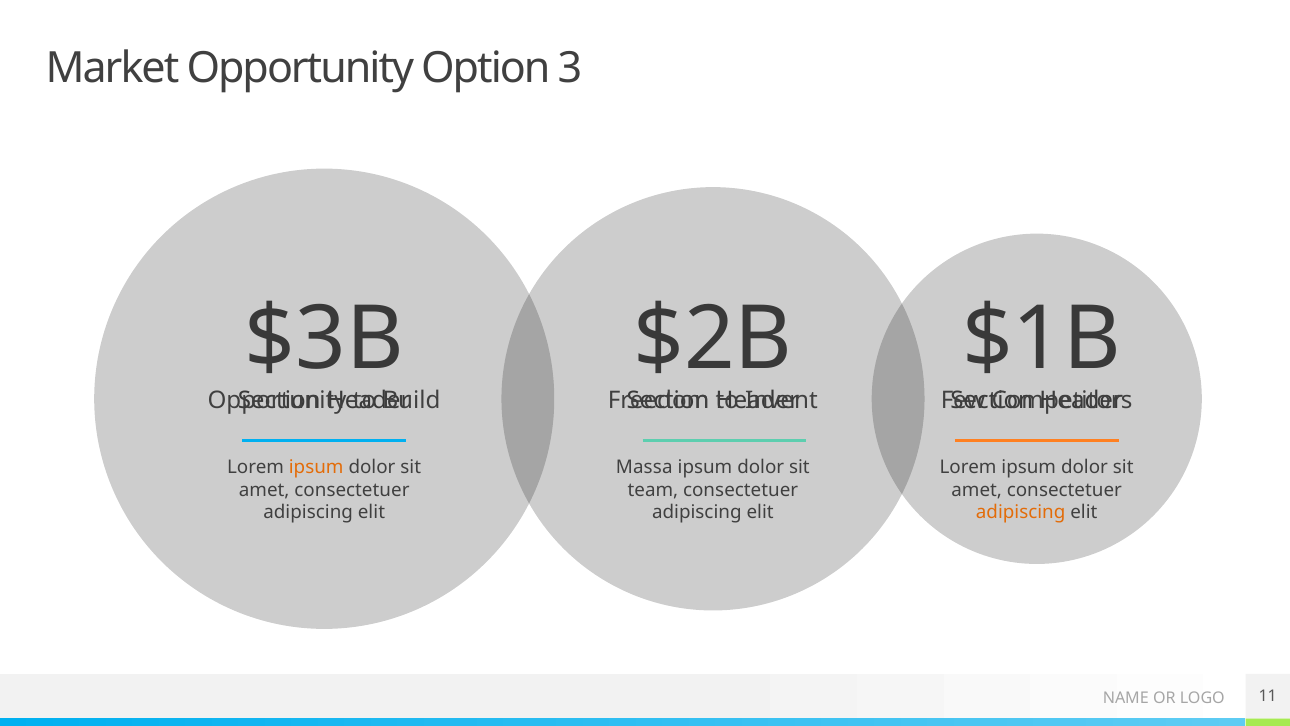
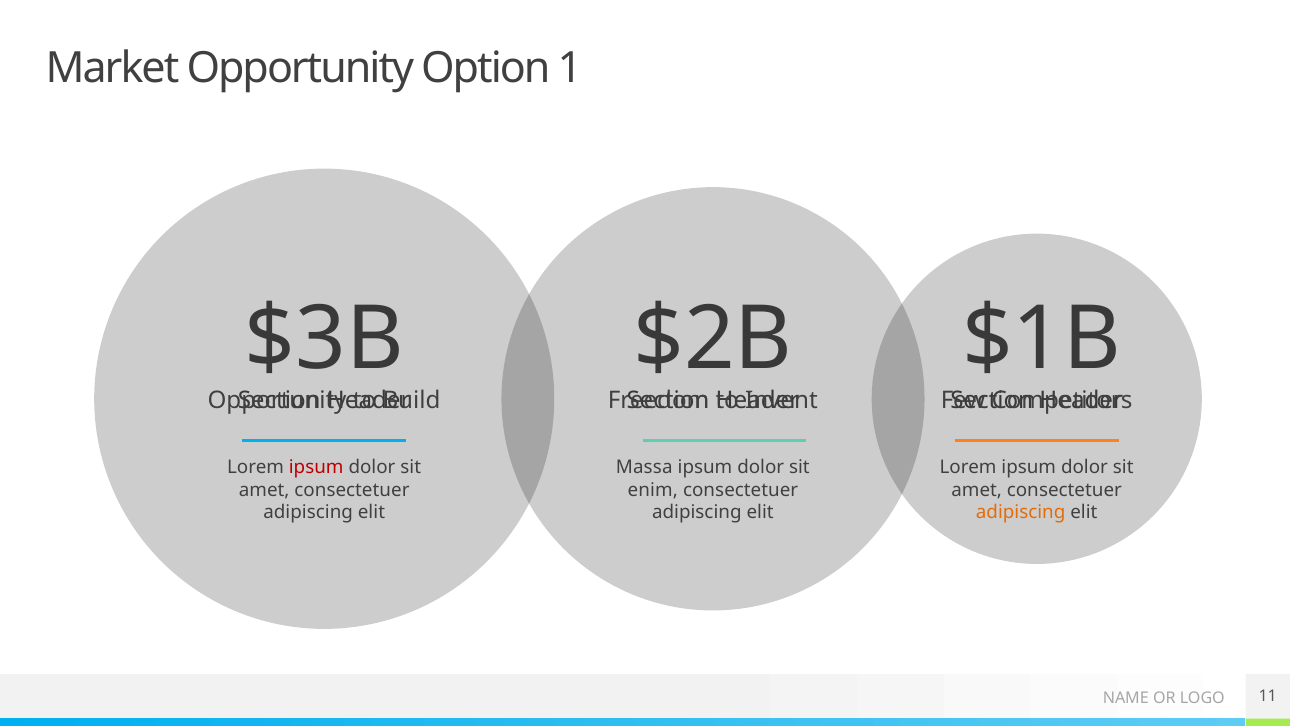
3: 3 -> 1
ipsum at (316, 467) colour: orange -> red
team: team -> enim
